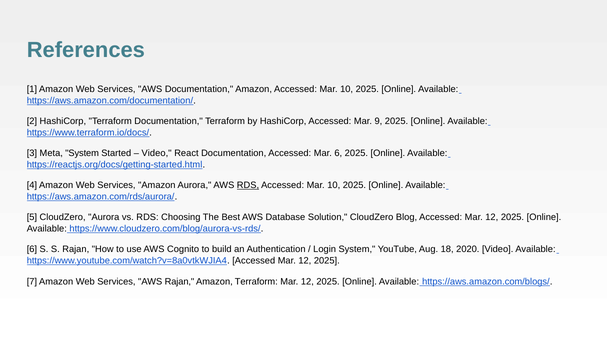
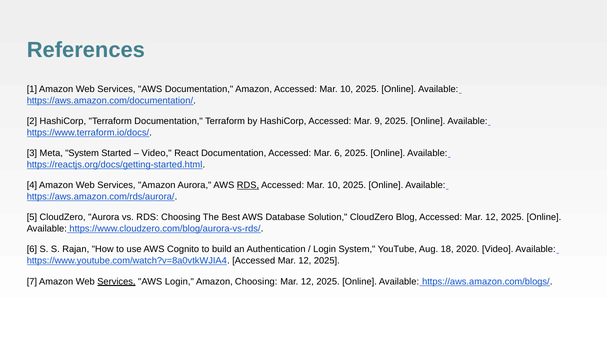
Services at (116, 282) underline: none -> present
AWS Rajan: Rajan -> Login
Amazon Terraform: Terraform -> Choosing
